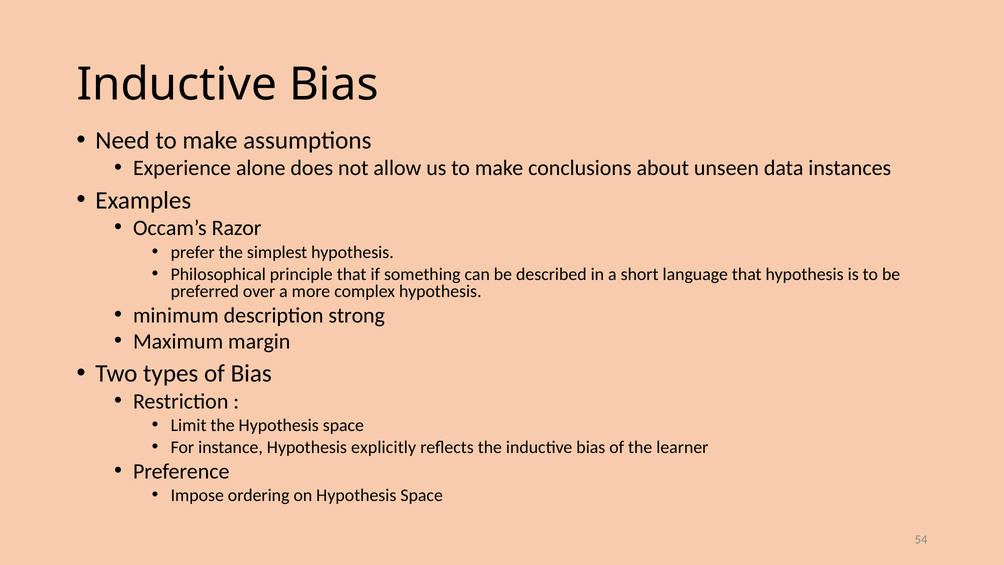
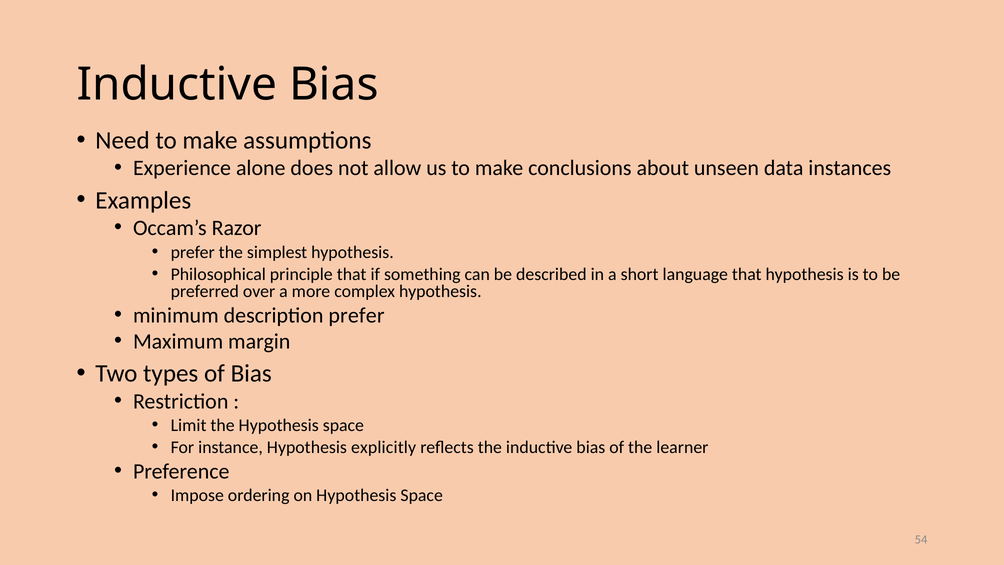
description strong: strong -> prefer
